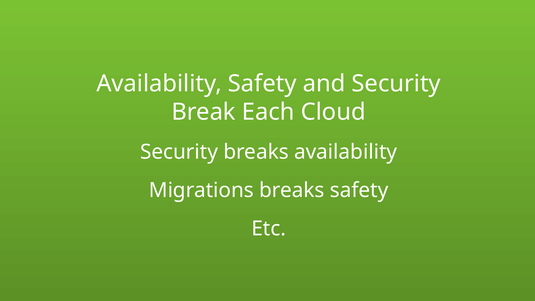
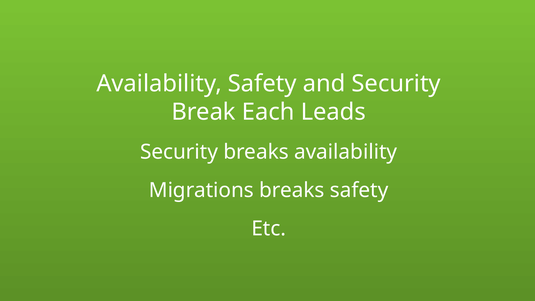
Cloud: Cloud -> Leads
